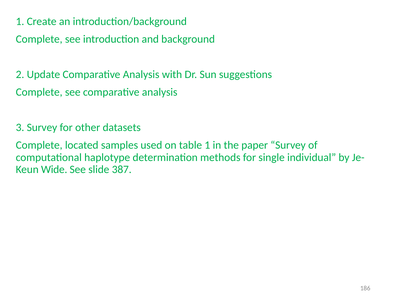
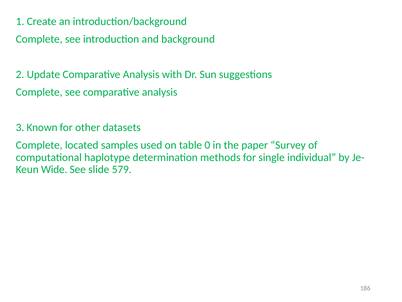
3 Survey: Survey -> Known
table 1: 1 -> 0
387: 387 -> 579
